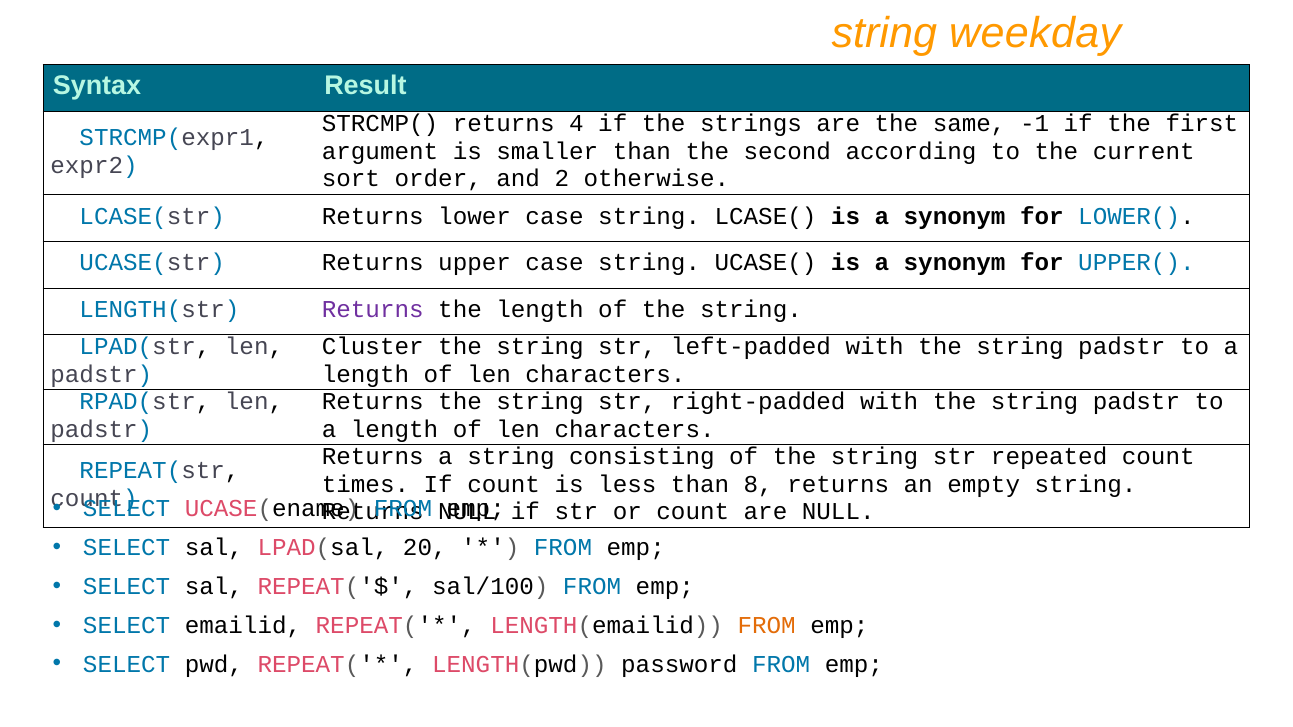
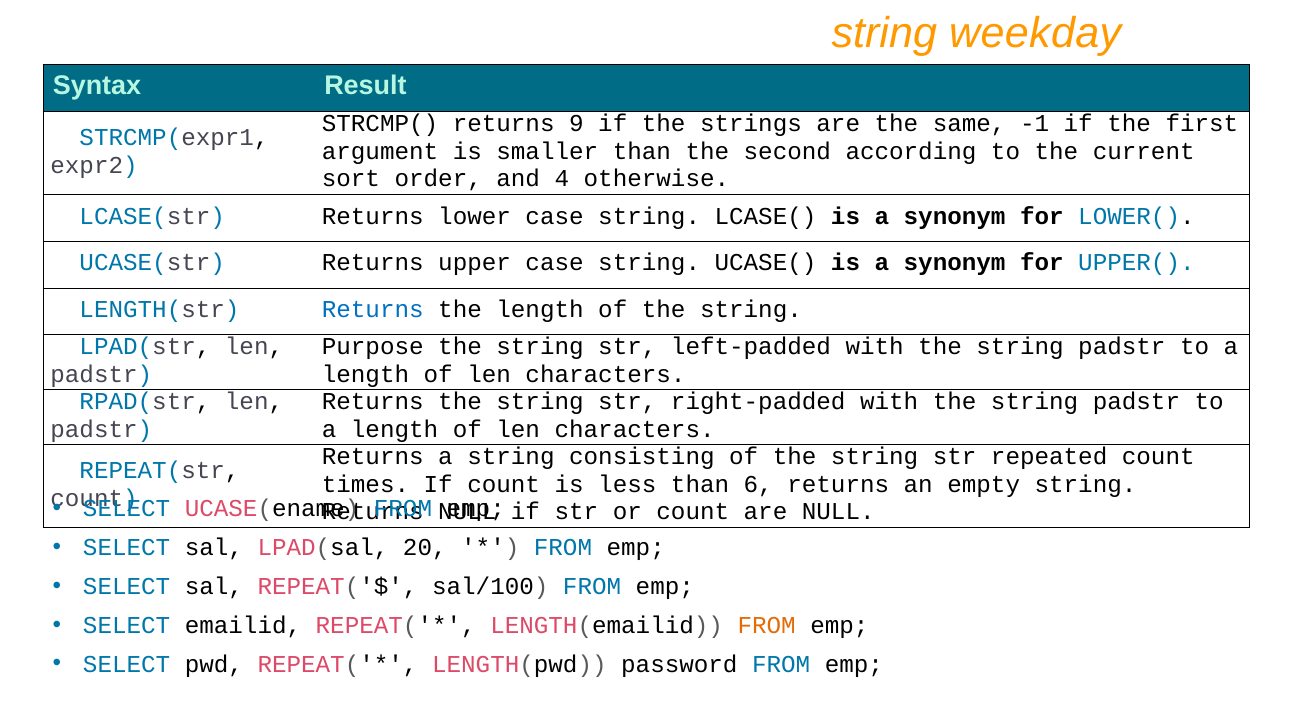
4: 4 -> 9
2: 2 -> 4
Returns at (373, 310) colour: purple -> blue
Cluster: Cluster -> Purpose
8: 8 -> 6
